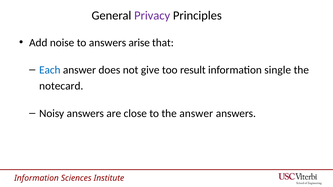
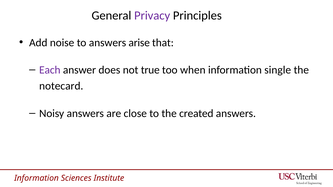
Each colour: blue -> purple
give: give -> true
result: result -> when
the answer: answer -> created
